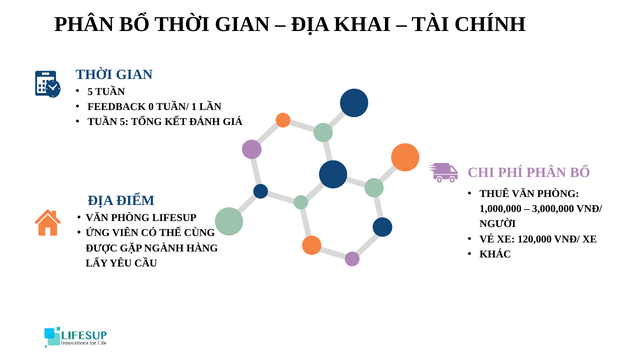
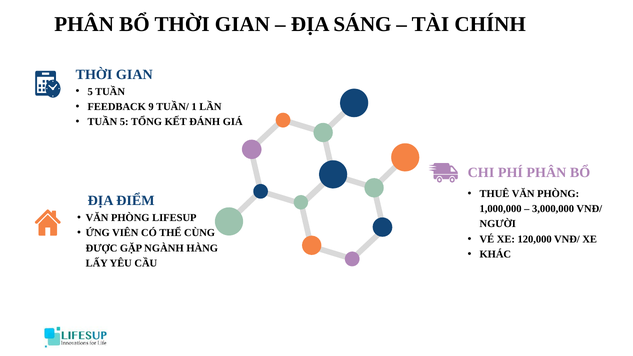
KHAI: KHAI -> SÁNG
0: 0 -> 9
